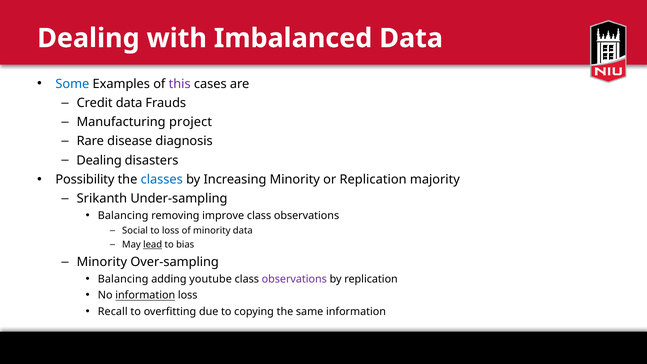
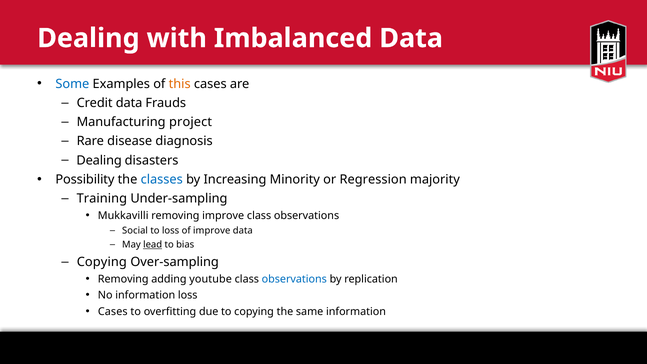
this colour: purple -> orange
or Replication: Replication -> Regression
Srikanth: Srikanth -> Training
Balancing at (123, 216): Balancing -> Mukkavilli
of minority: minority -> improve
Minority at (102, 262): Minority -> Copying
Balancing at (123, 279): Balancing -> Removing
observations at (294, 279) colour: purple -> blue
information at (145, 295) underline: present -> none
Recall at (113, 312): Recall -> Cases
